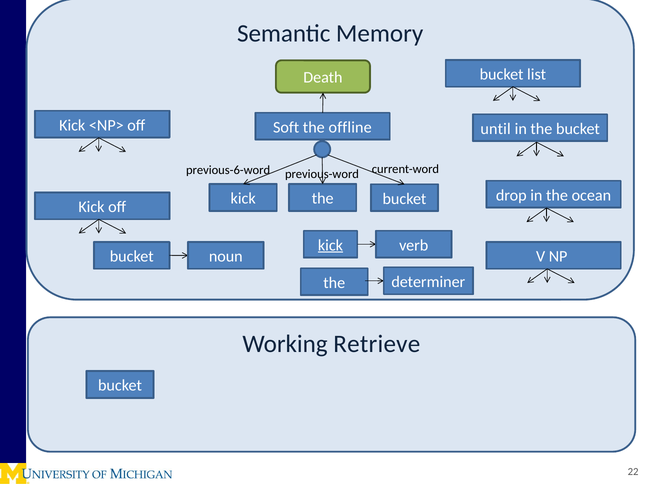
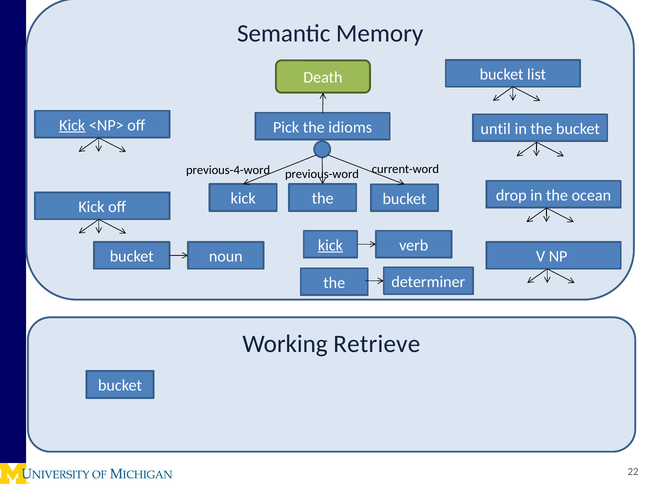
Kick at (72, 125) underline: none -> present
Soft: Soft -> Pick
offline: offline -> idioms
previous-6-word: previous-6-word -> previous-4-word
